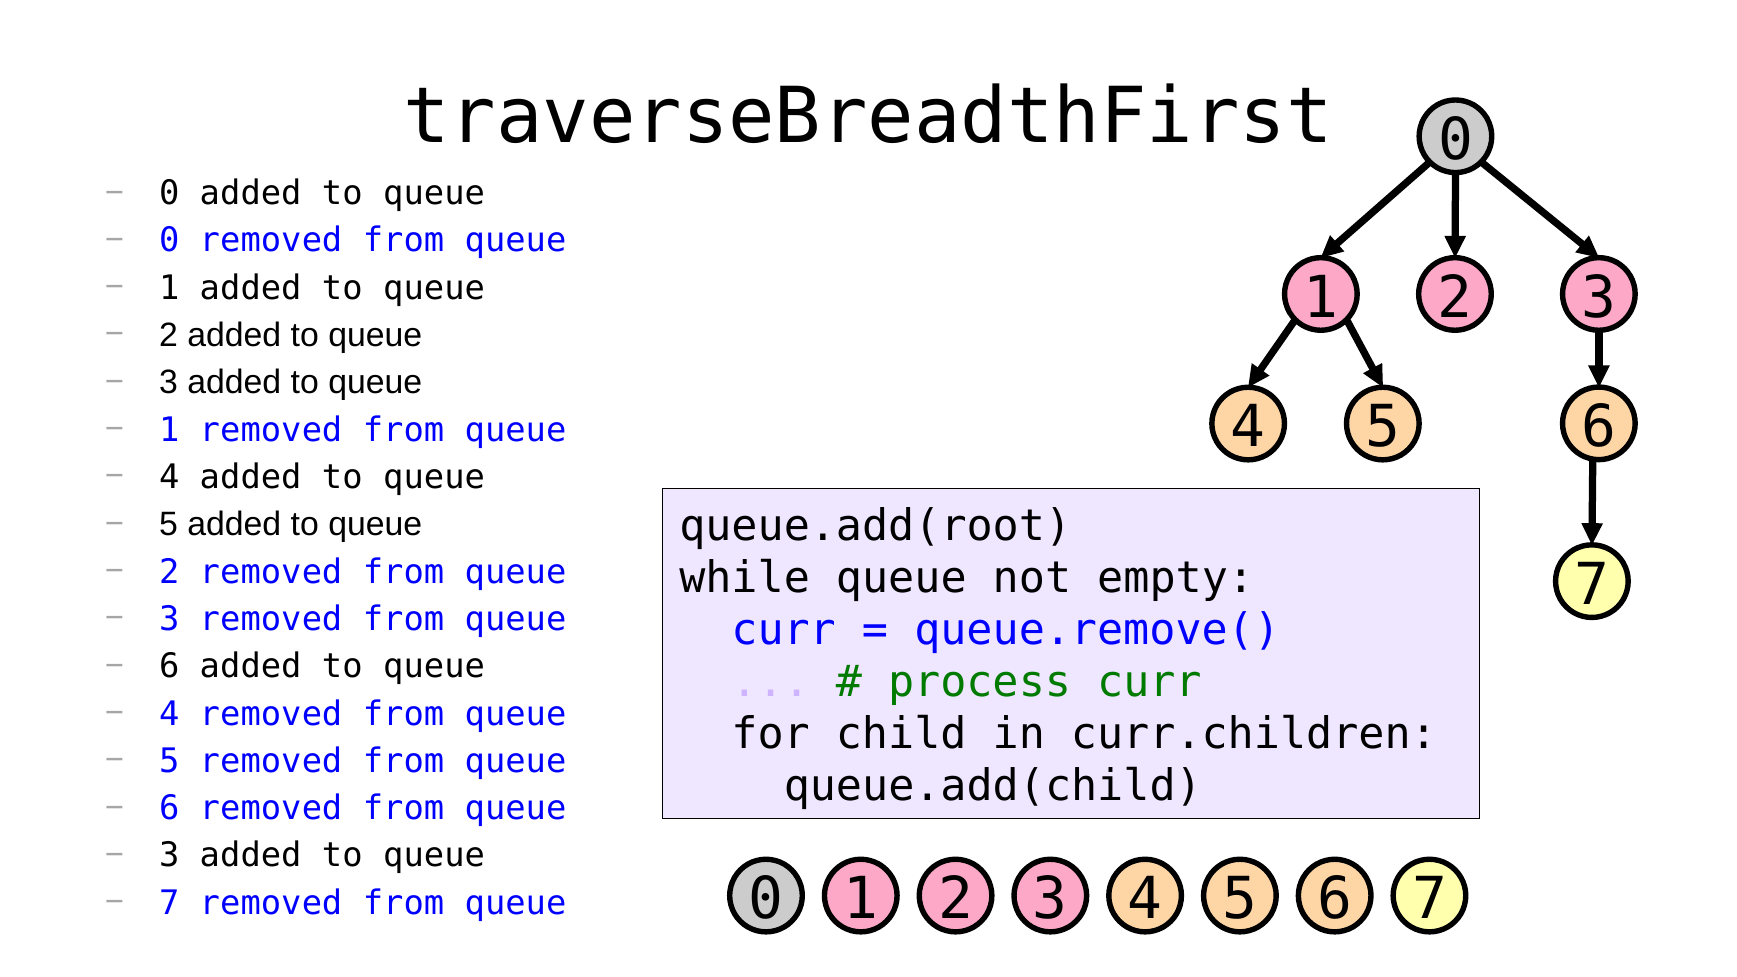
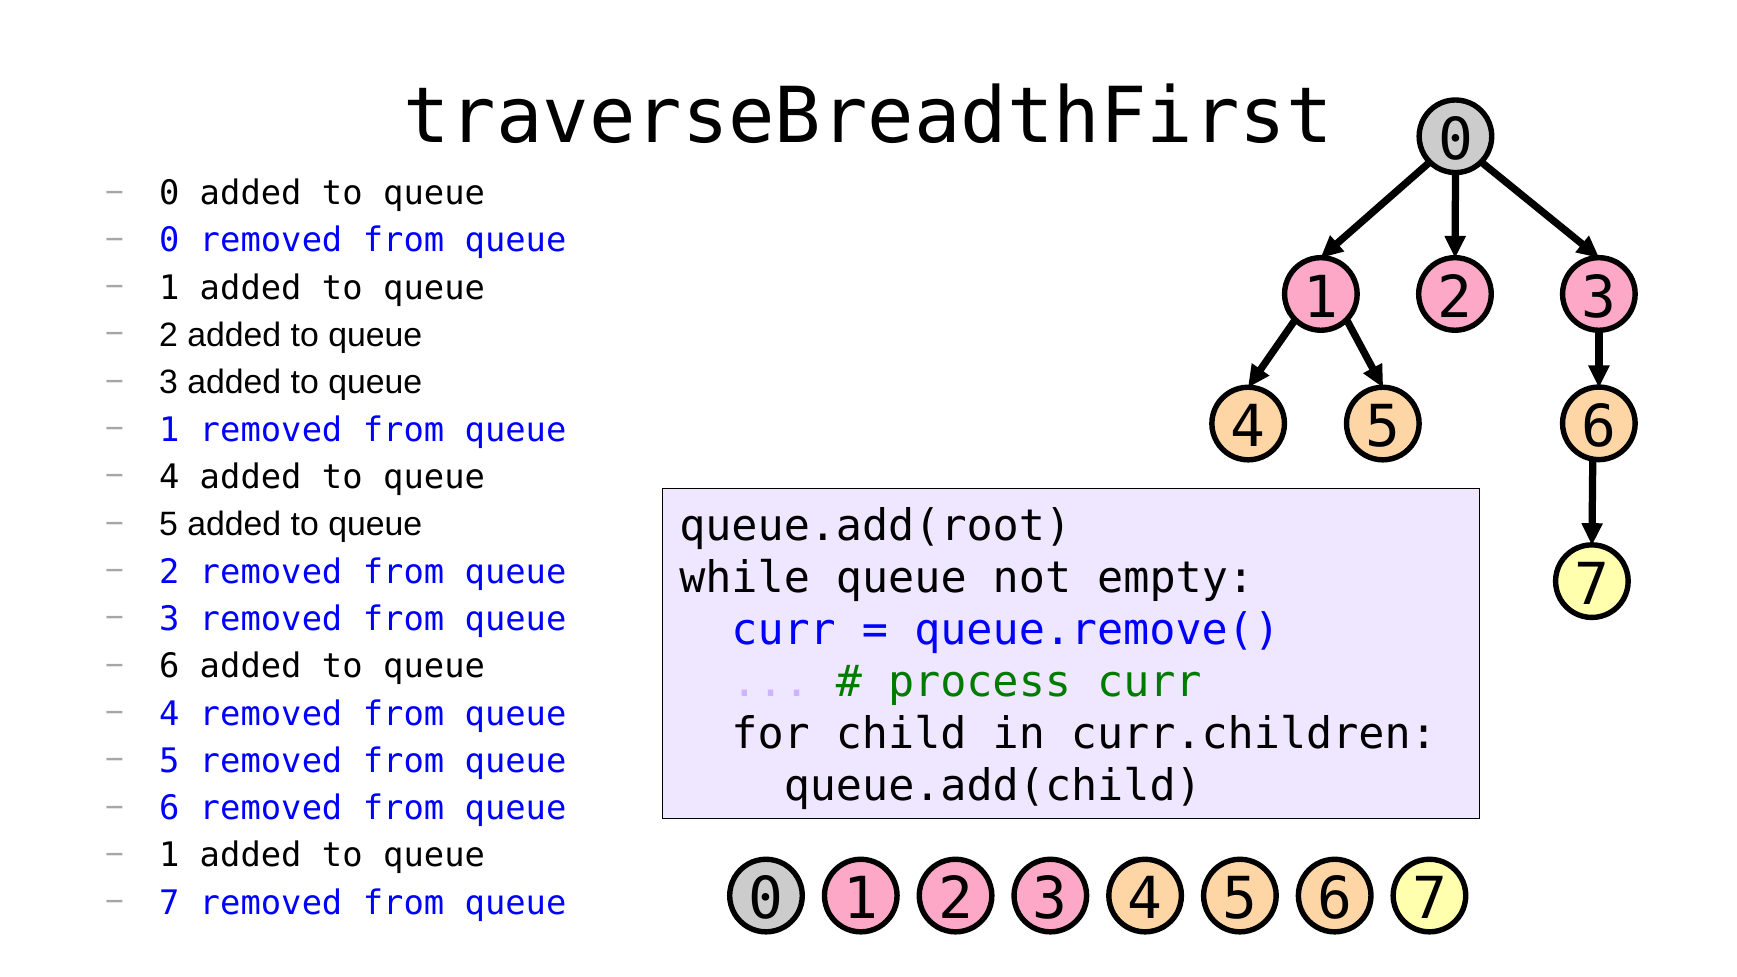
3 at (169, 856): 3 -> 1
